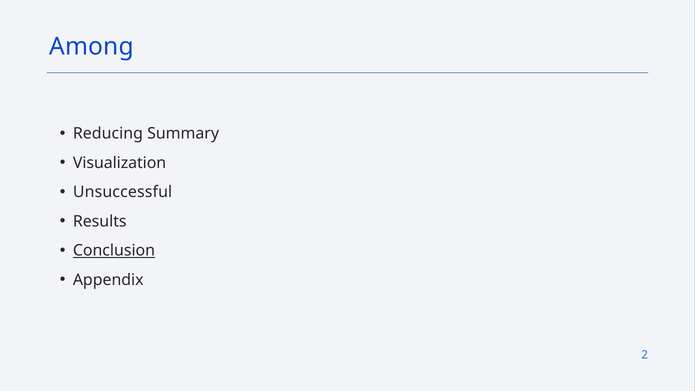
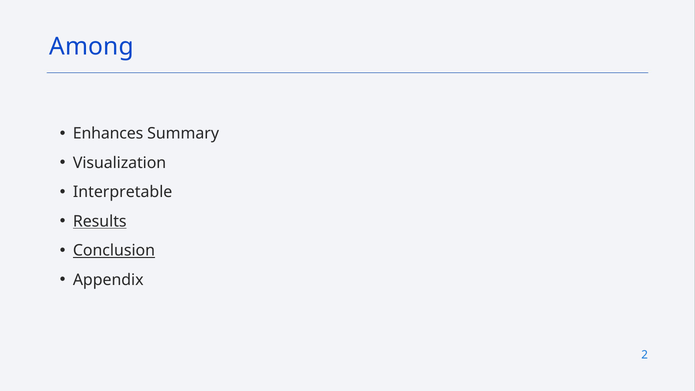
Reducing: Reducing -> Enhances
Unsuccessful: Unsuccessful -> Interpretable
Results underline: none -> present
